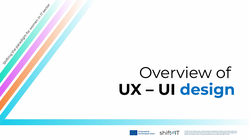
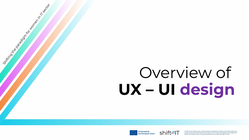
design colour: blue -> purple
